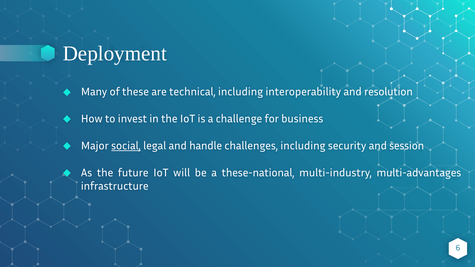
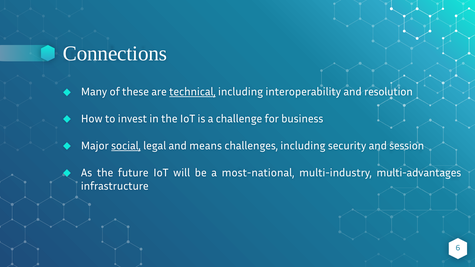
Deployment: Deployment -> Connections
technical underline: none -> present
handle: handle -> means
these-national: these-national -> most-national
